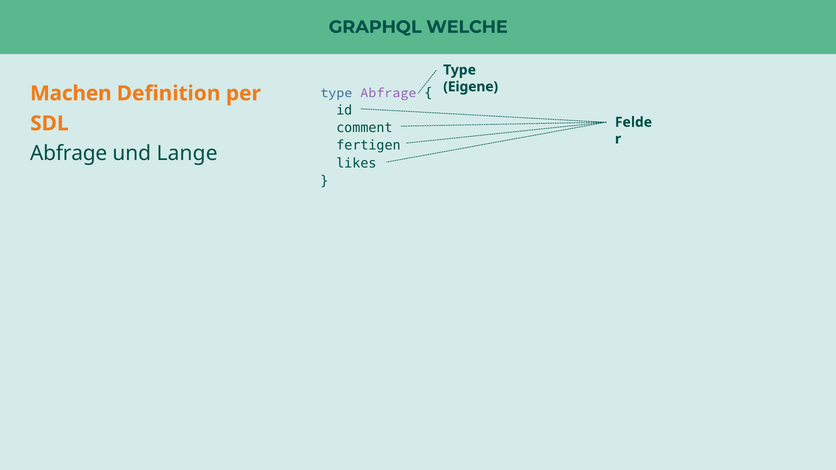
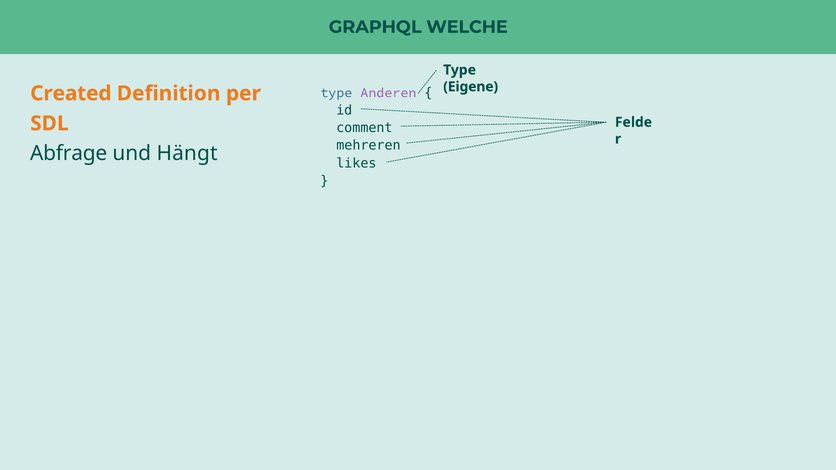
type Abfrage: Abfrage -> Anderen
Machen: Machen -> Created
fertigen: fertigen -> mehreren
Lange: Lange -> Hängt
